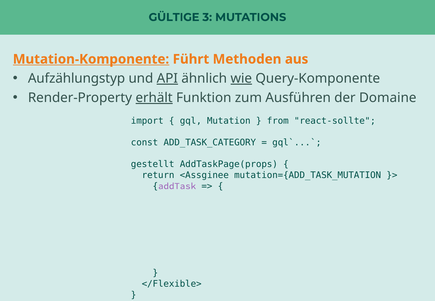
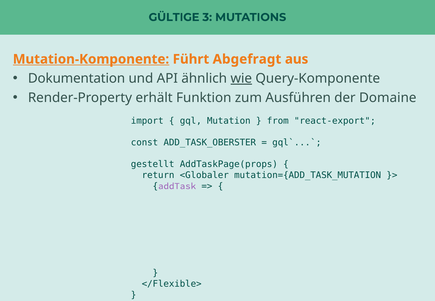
Methoden: Methoden -> Abgefragt
Aufzählungstyp: Aufzählungstyp -> Dokumentation
API underline: present -> none
erhält underline: present -> none
react-sollte: react-sollte -> react-export
ADD_TASK_CATEGORY: ADD_TASK_CATEGORY -> ADD_TASK_OBERSTER
<Assginee: <Assginee -> <Globaler
